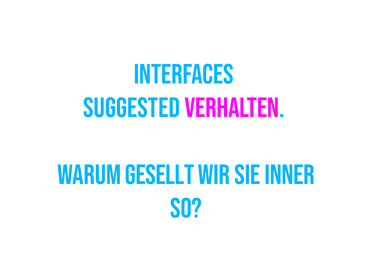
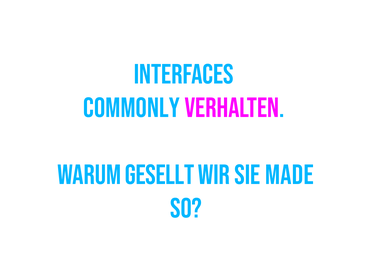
suggested: suggested -> commonly
inner: inner -> made
